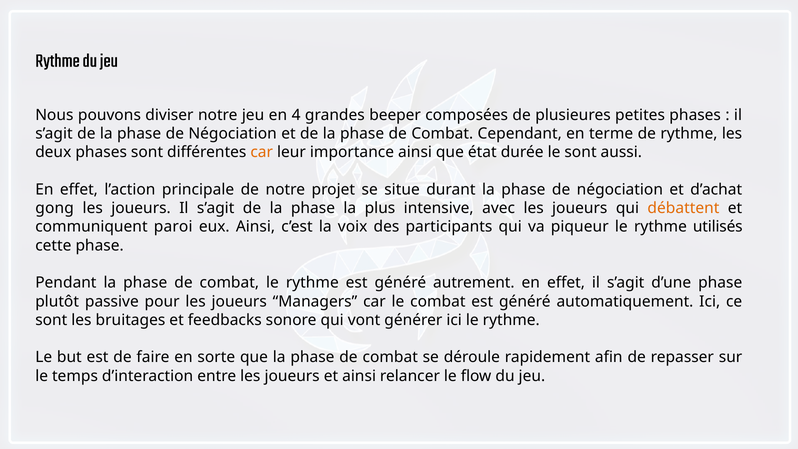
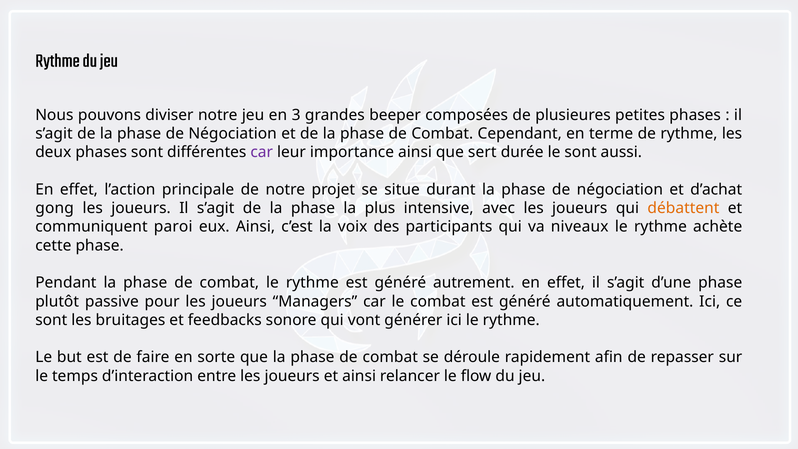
4: 4 -> 3
car at (262, 152) colour: orange -> purple
état: état -> sert
piqueur: piqueur -> niveaux
utilisés: utilisés -> achète
